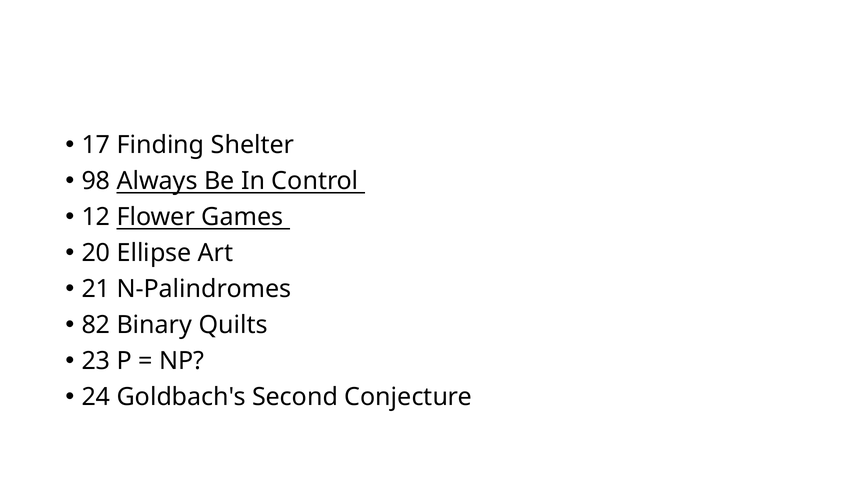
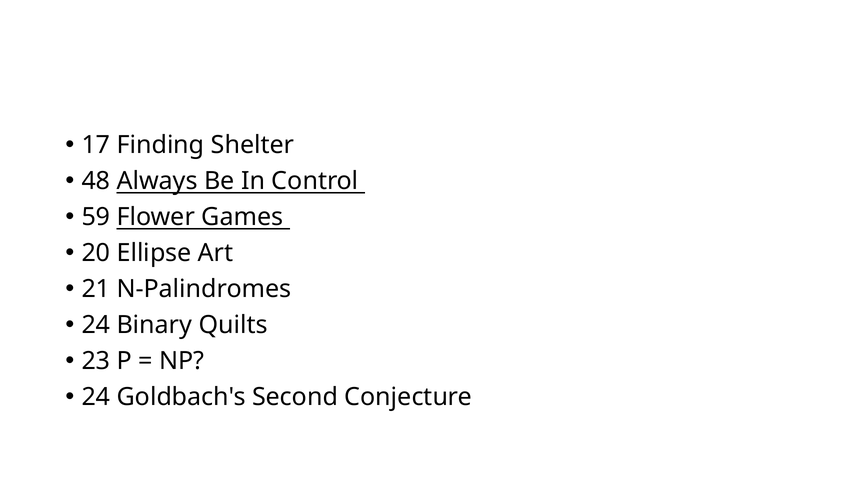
98: 98 -> 48
12: 12 -> 59
82 at (96, 326): 82 -> 24
